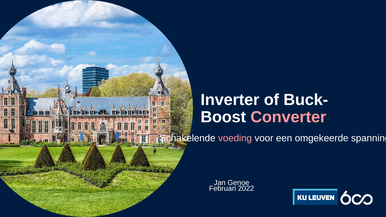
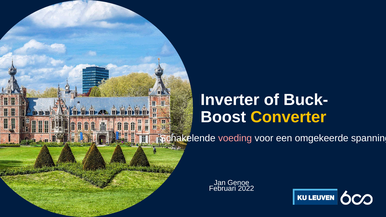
Converter colour: pink -> yellow
